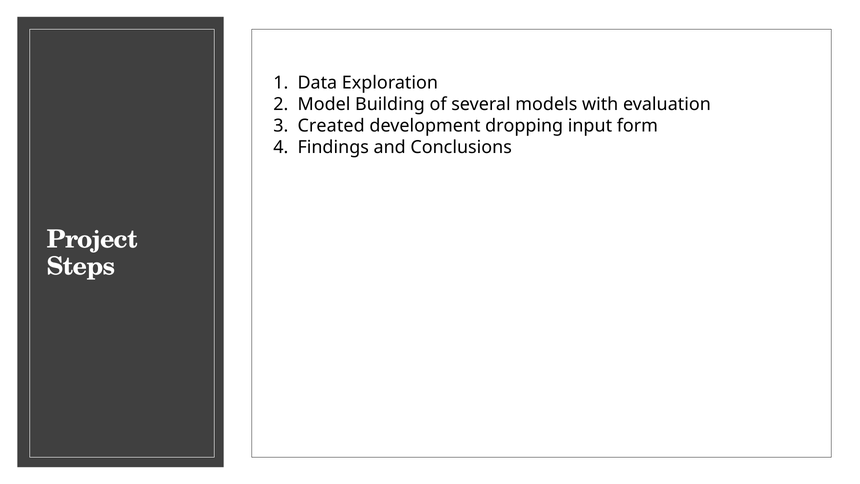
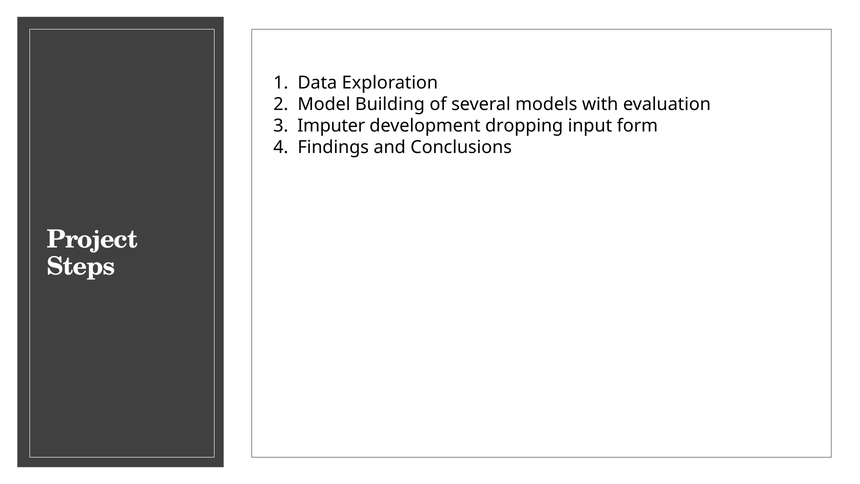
Created: Created -> Imputer
